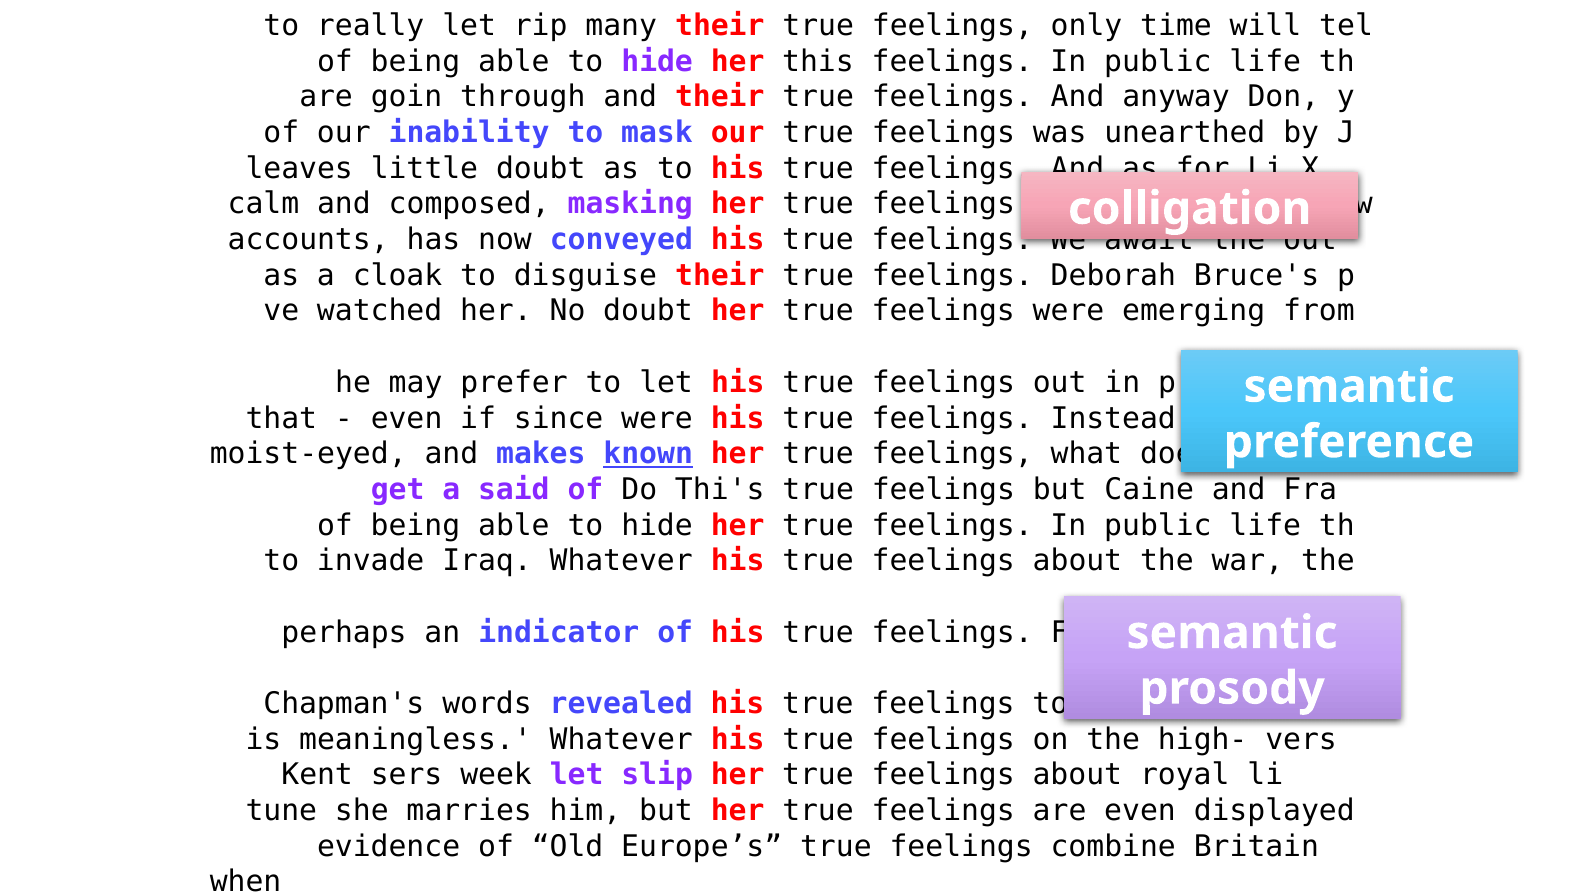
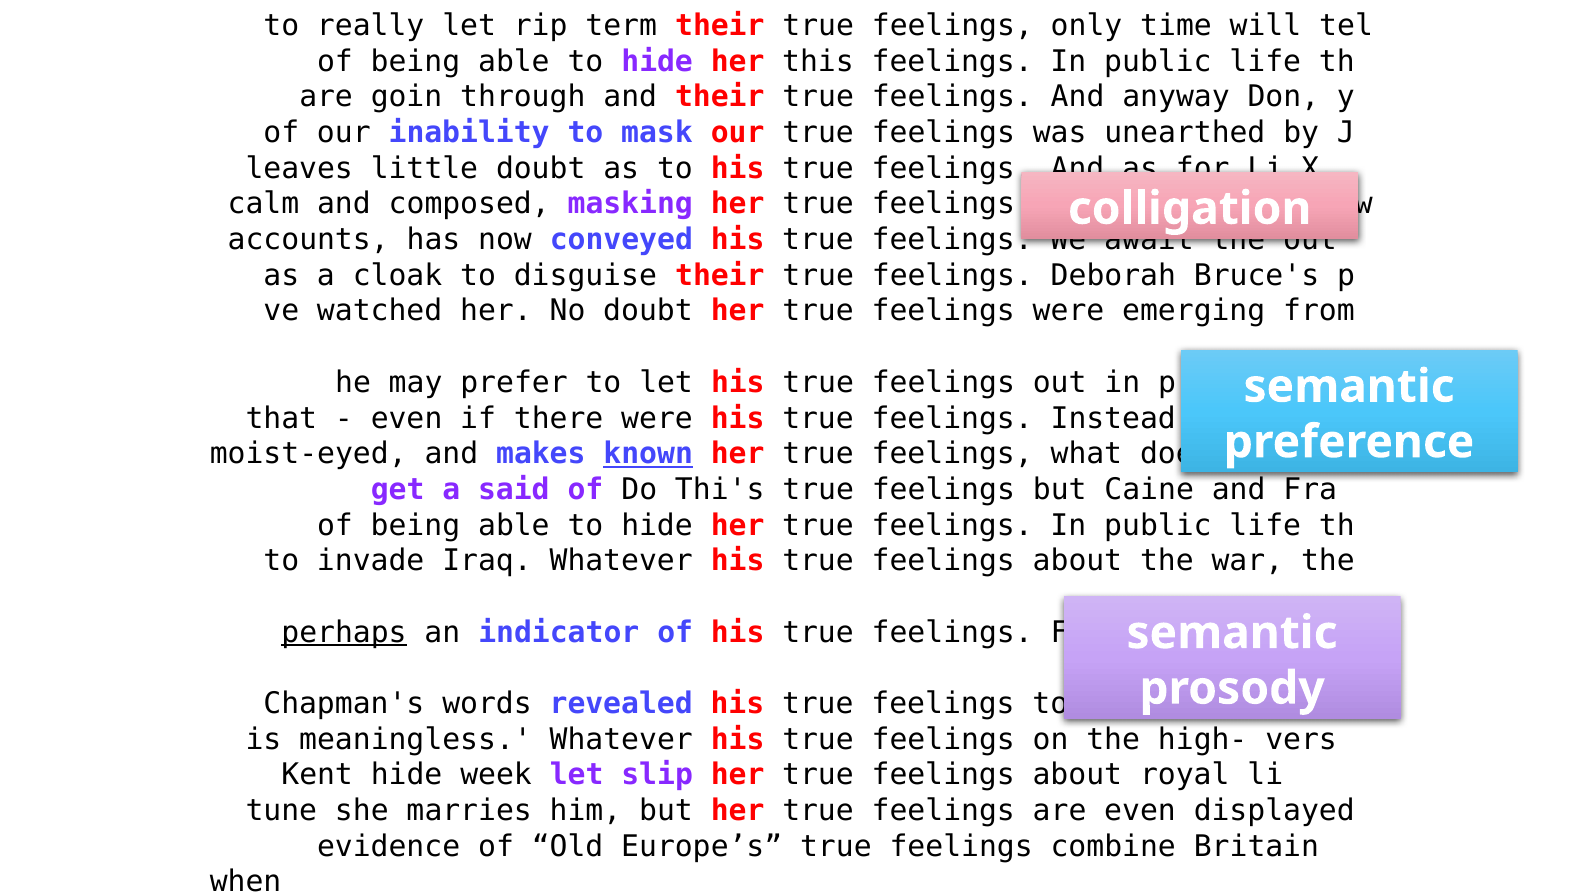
many: many -> term
since: since -> there
perhaps underline: none -> present
Kent sers: sers -> hide
